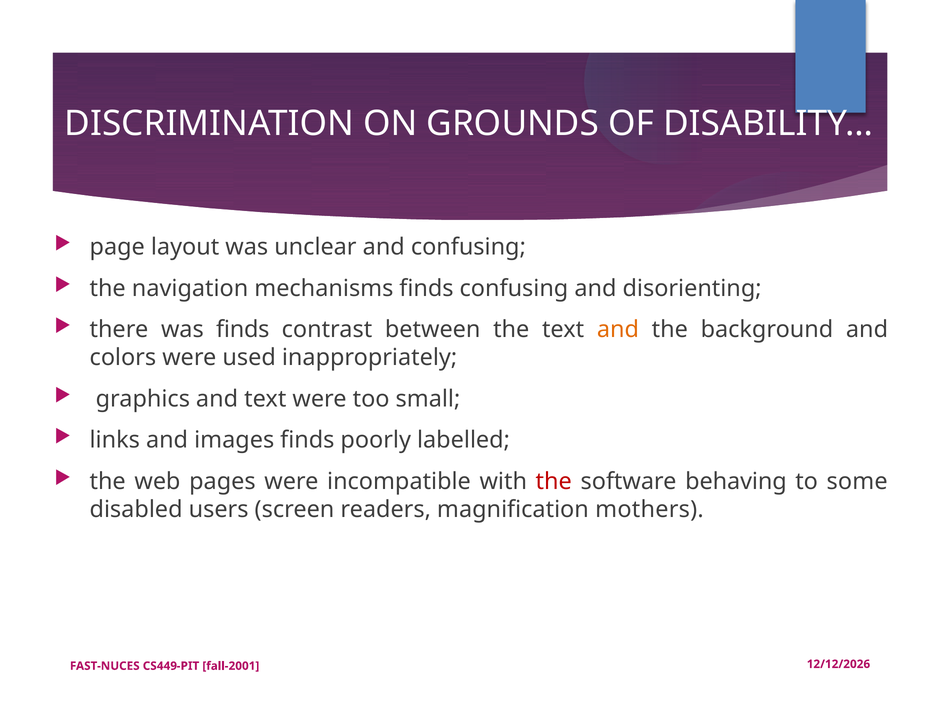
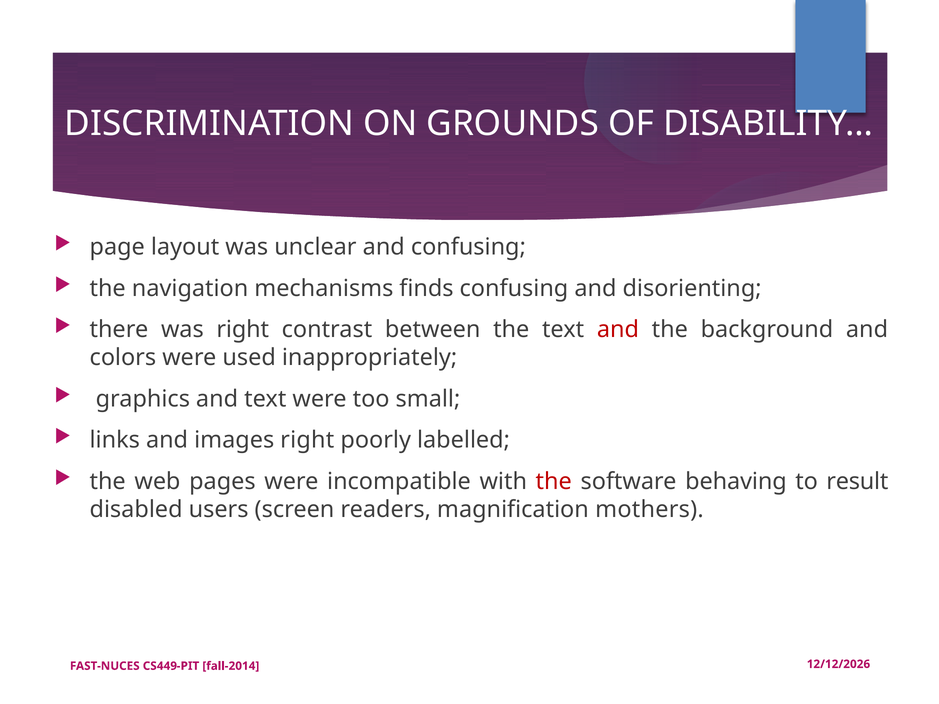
was finds: finds -> right
and at (618, 330) colour: orange -> red
images finds: finds -> right
some: some -> result
fall-2001: fall-2001 -> fall-2014
